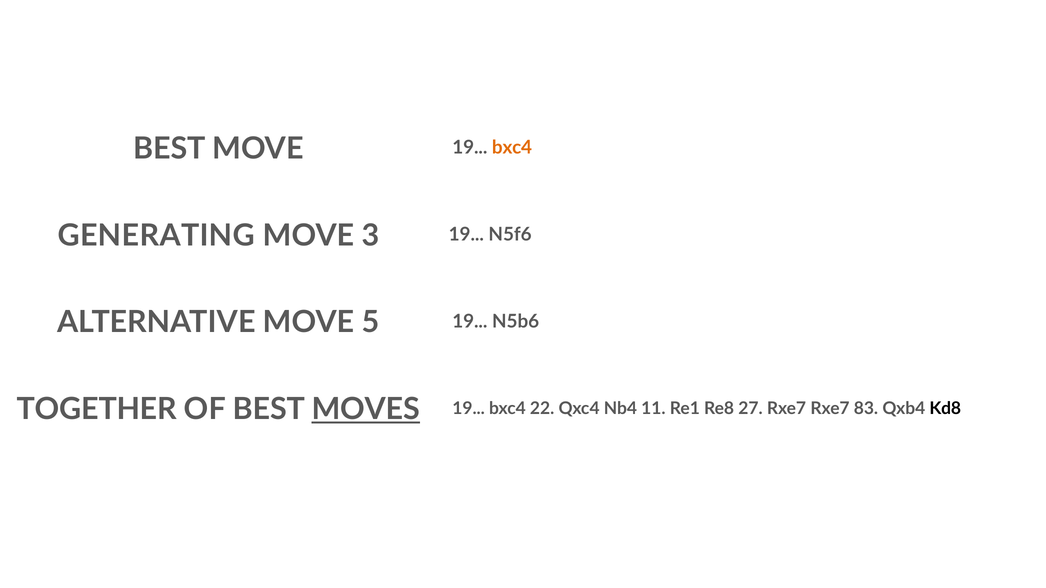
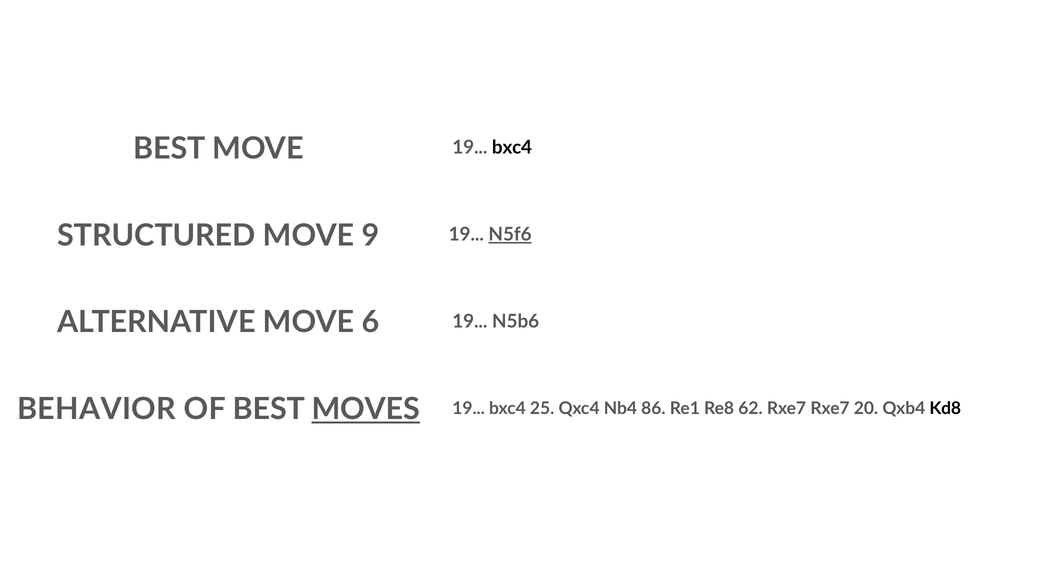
bxc4 at (512, 148) colour: orange -> black
GENERATING: GENERATING -> STRUCTURED
3: 3 -> 9
N5f6 underline: none -> present
5: 5 -> 6
TOGETHER: TOGETHER -> BEHAVIOR
22: 22 -> 25
11: 11 -> 86
27: 27 -> 62
83: 83 -> 20
